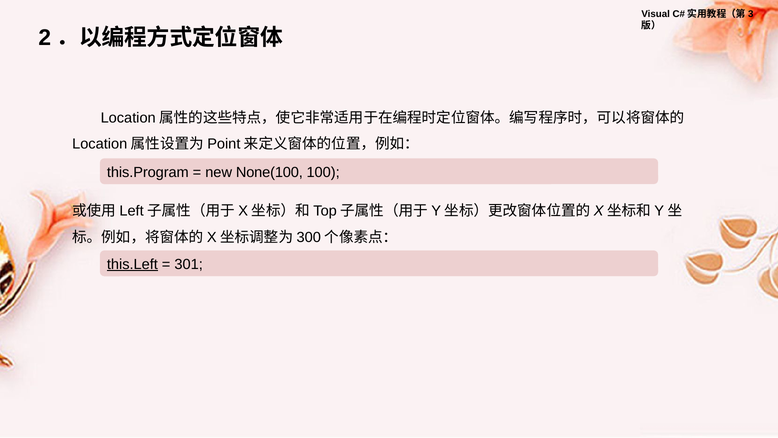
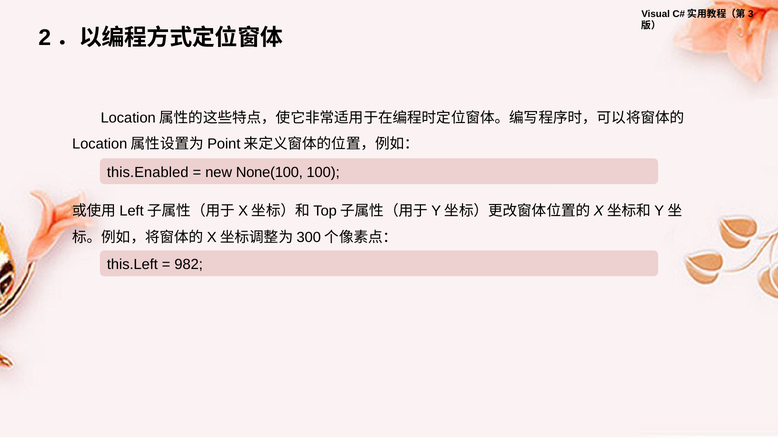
this.Program: this.Program -> this.Enabled
this.Left underline: present -> none
301: 301 -> 982
